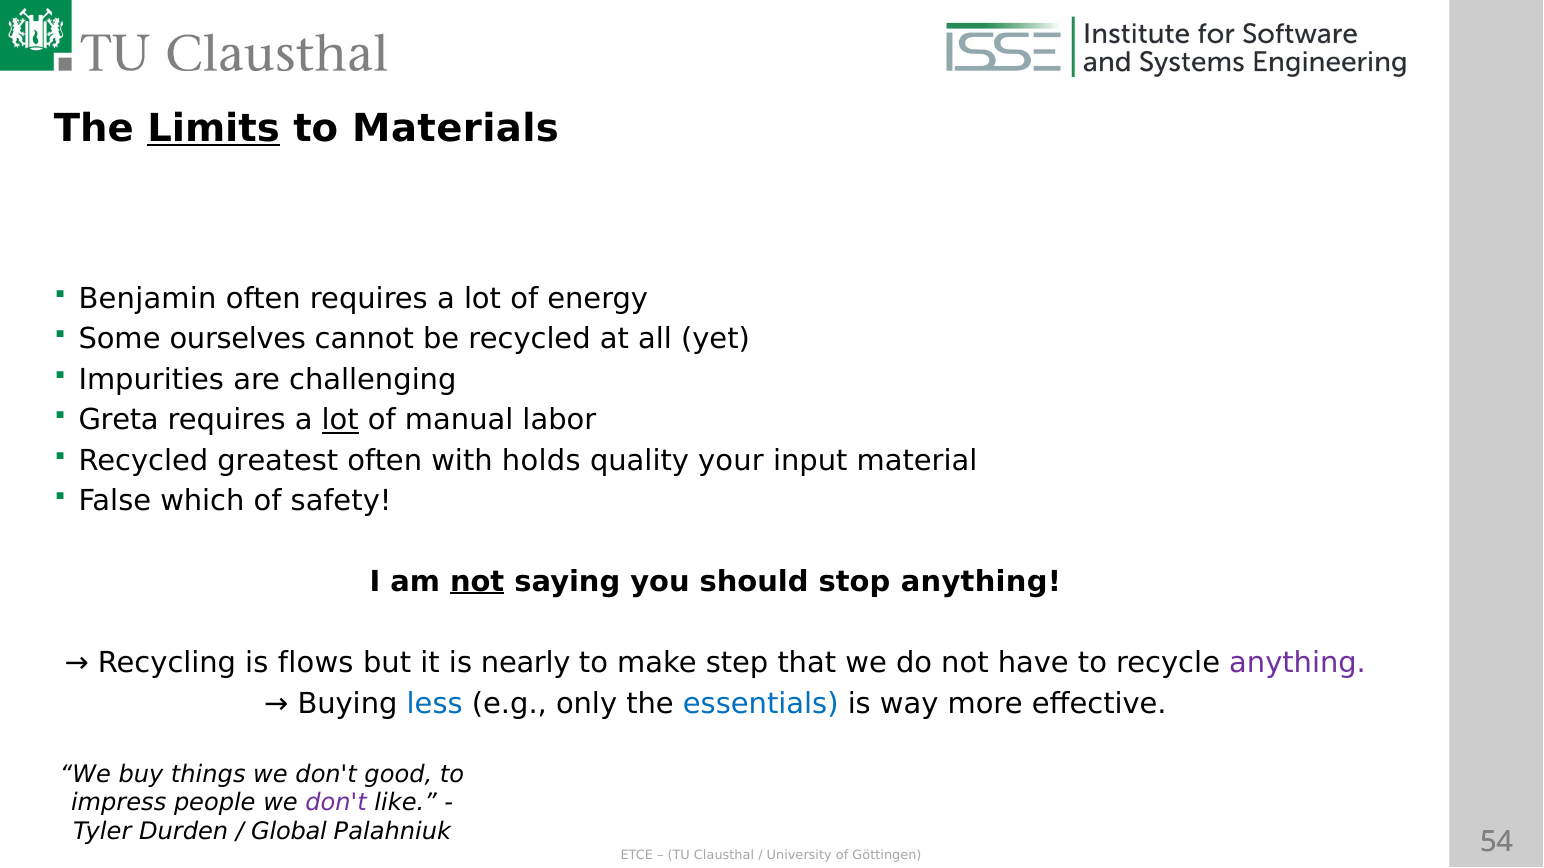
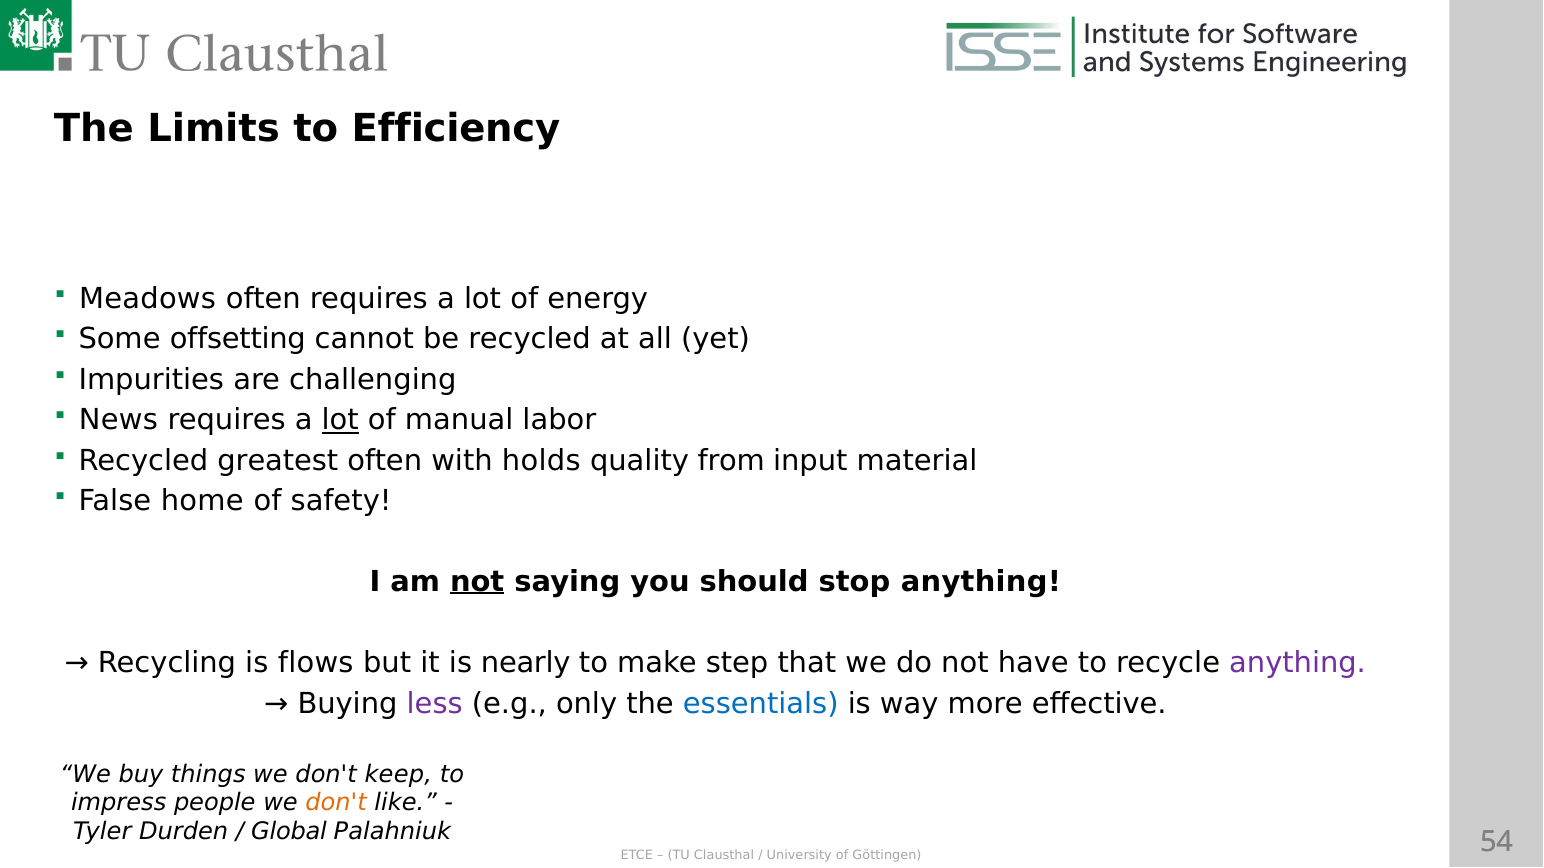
Limits underline: present -> none
Materials: Materials -> Efficiency
Benjamin: Benjamin -> Meadows
ourselves: ourselves -> offsetting
Greta: Greta -> News
your: your -> from
which: which -> home
less colour: blue -> purple
good: good -> keep
don't at (336, 804) colour: purple -> orange
